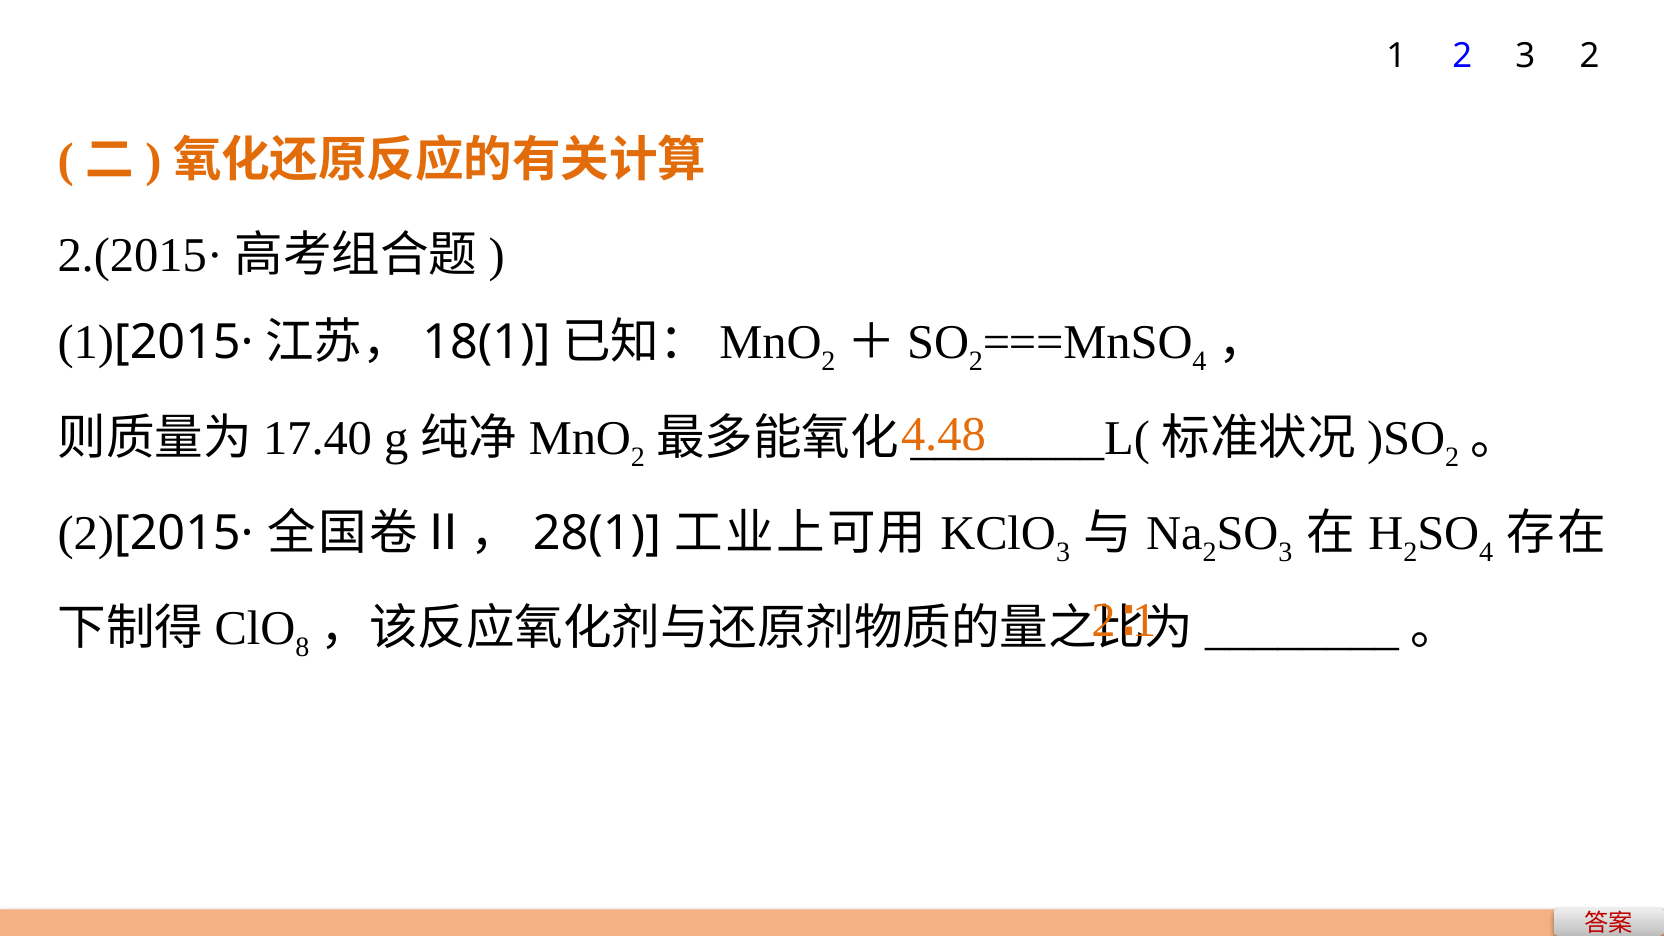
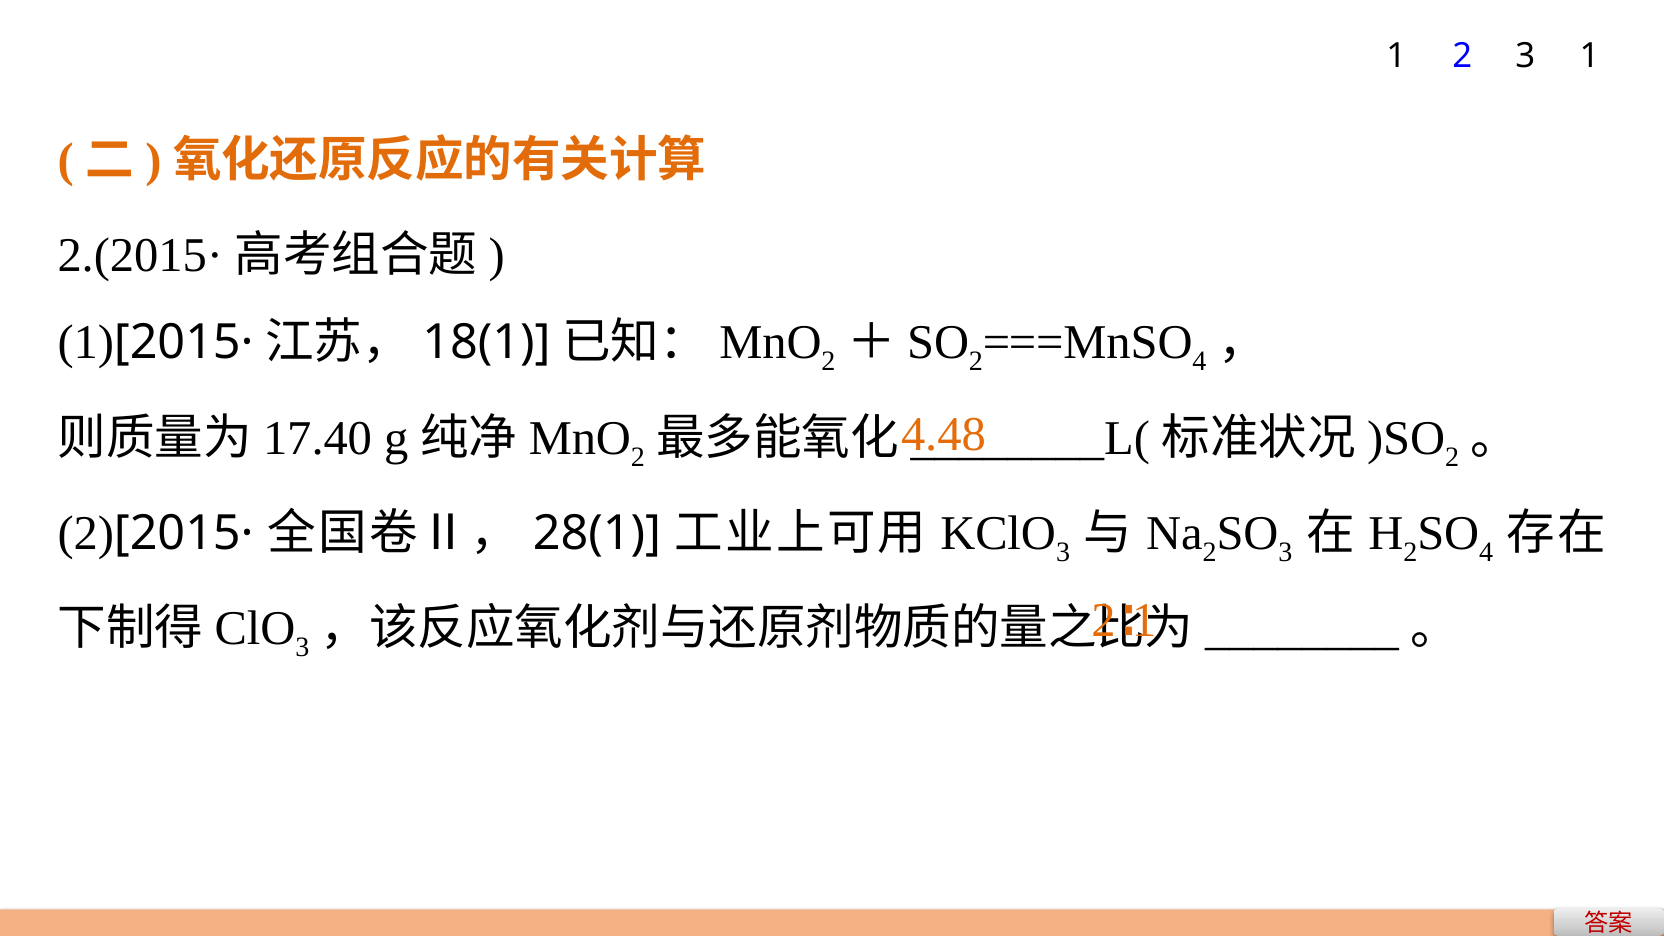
3 2: 2 -> 1
8 at (302, 648): 8 -> 3
